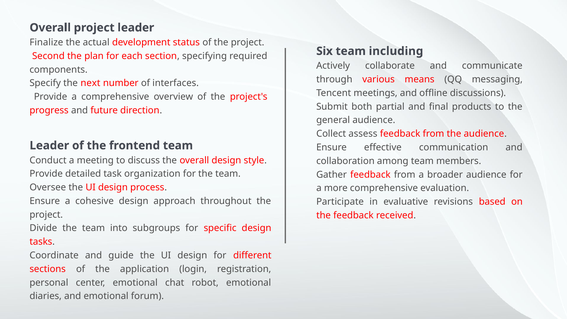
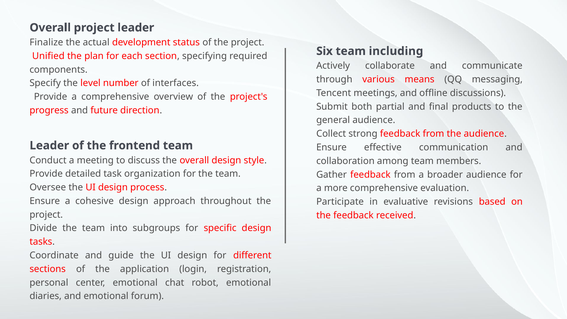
Second: Second -> Unified
next: next -> level
assess: assess -> strong
